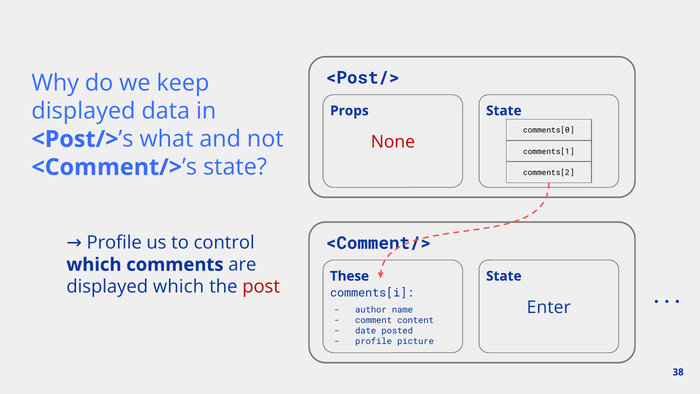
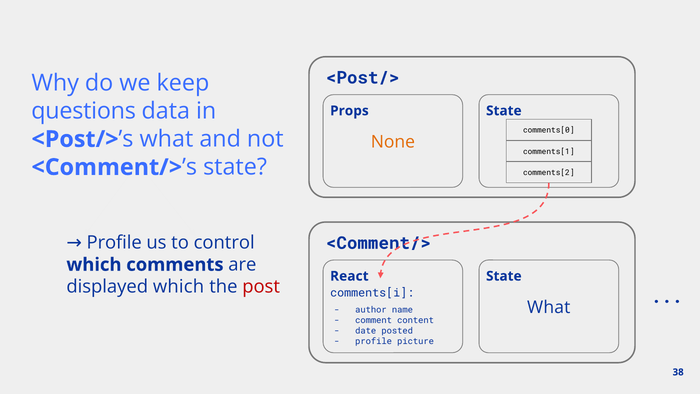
displayed at (83, 111): displayed -> questions
None colour: red -> orange
These: These -> React
Enter at (549, 307): Enter -> What
